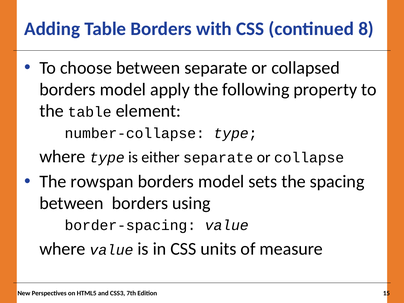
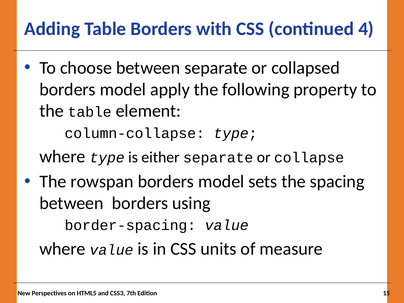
8: 8 -> 4
number-collapse: number-collapse -> column-collapse
